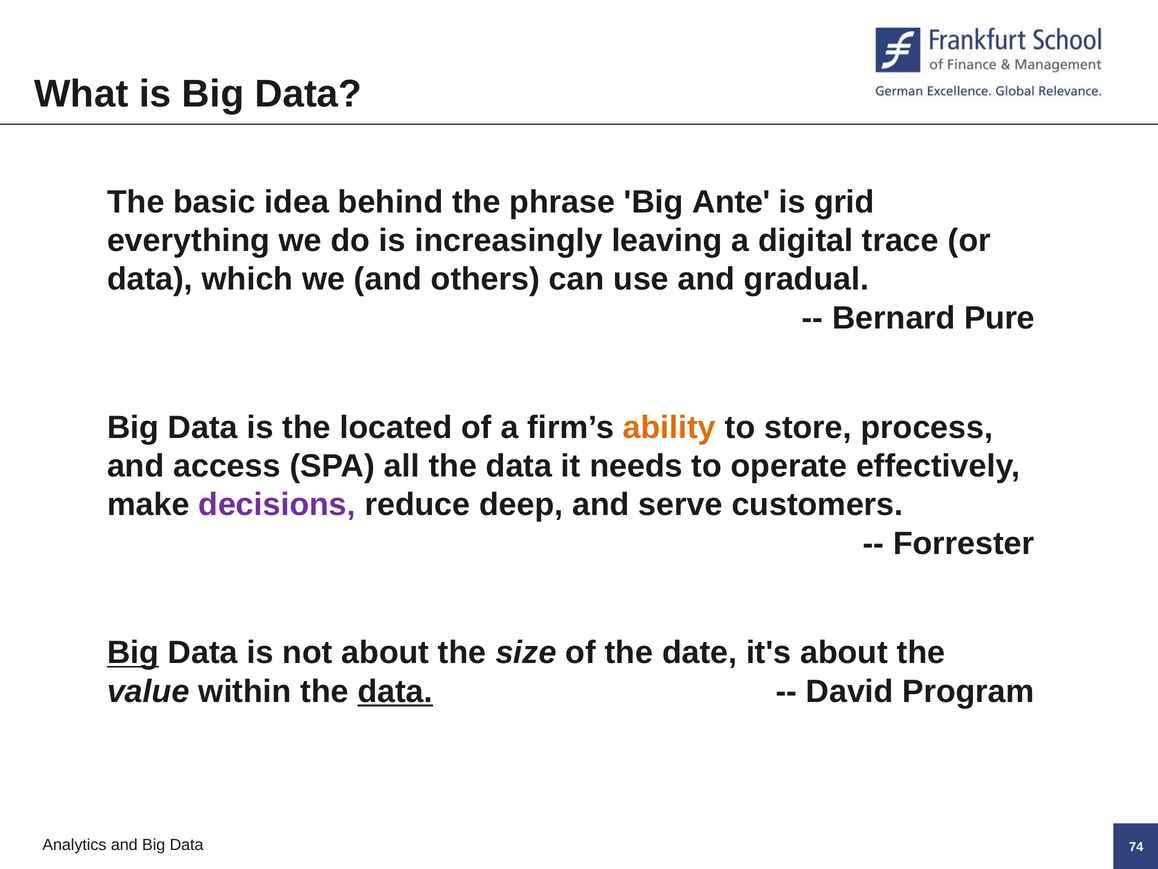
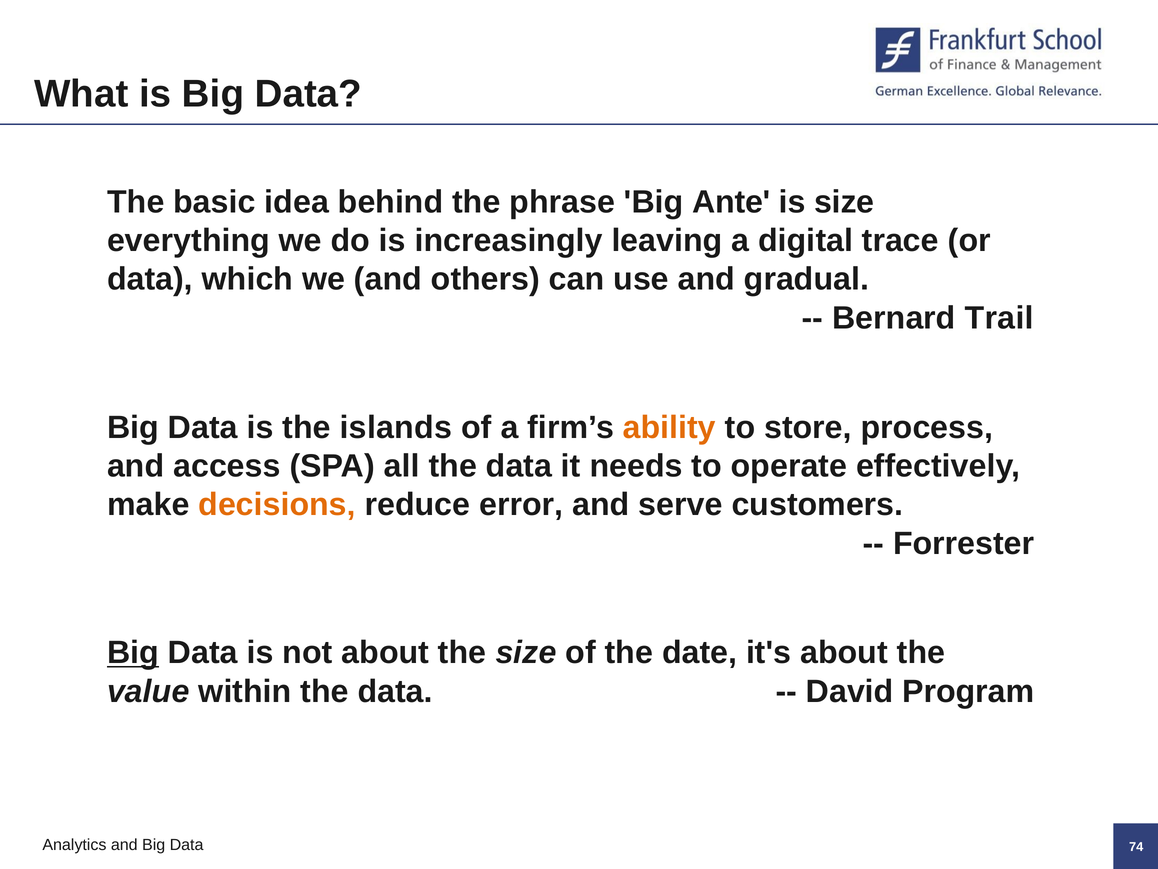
is grid: grid -> size
Pure: Pure -> Trail
located: located -> islands
decisions‚ colour: purple -> orange
deep: deep -> error
data at (395, 691) underline: present -> none
